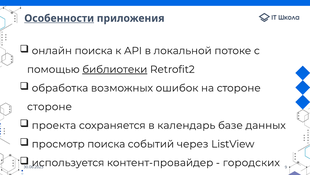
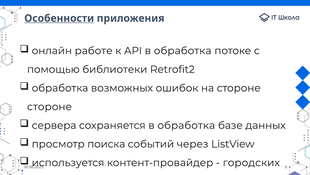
онлайн поиска: поиска -> работе
API в локальной: локальной -> обработка
библиотеки underline: present -> none
проекта: проекта -> сервера
сохраняется в календарь: календарь -> обработка
